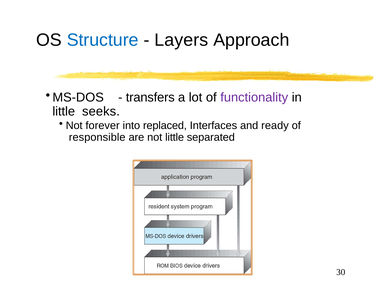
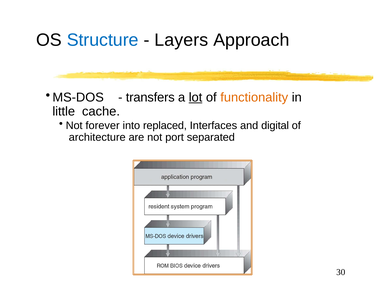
lot underline: none -> present
functionality colour: purple -> orange
seeks: seeks -> cache
ready: ready -> digital
responsible: responsible -> architecture
not little: little -> port
